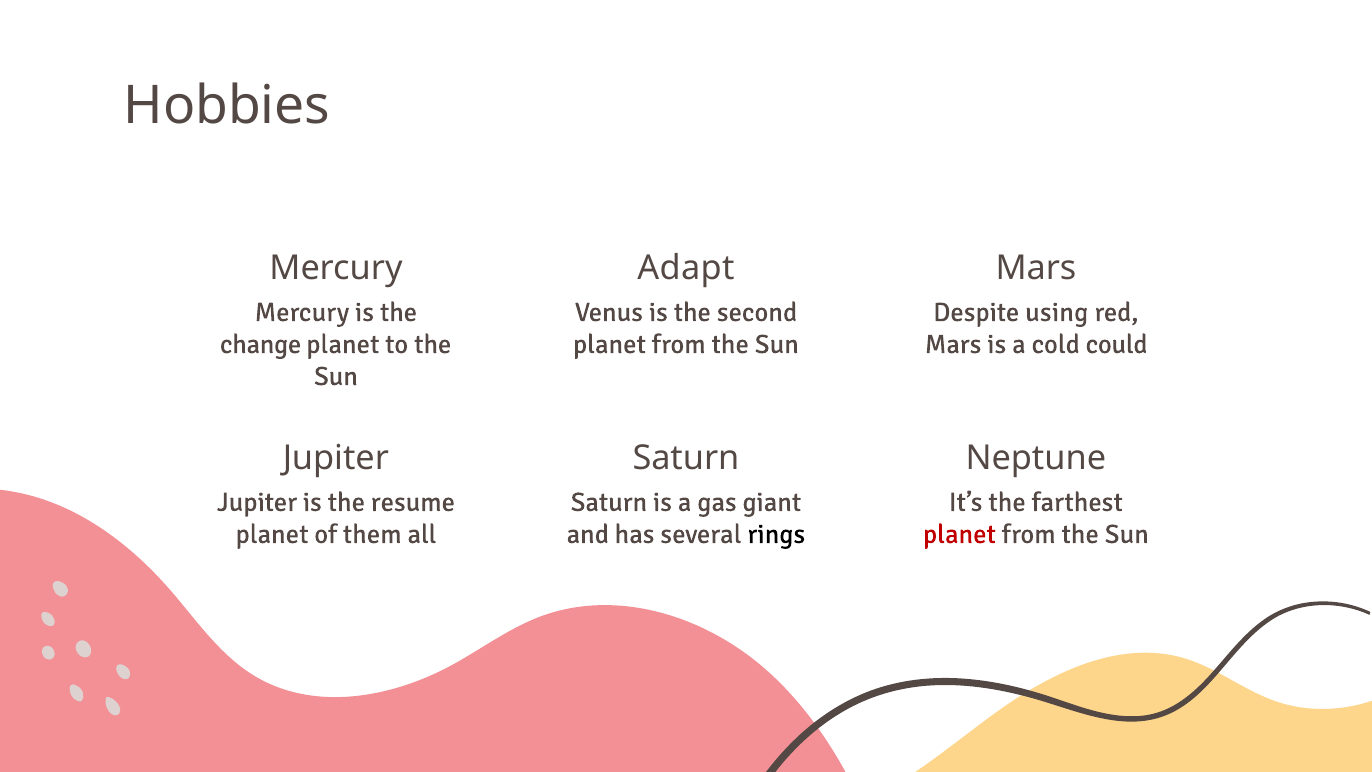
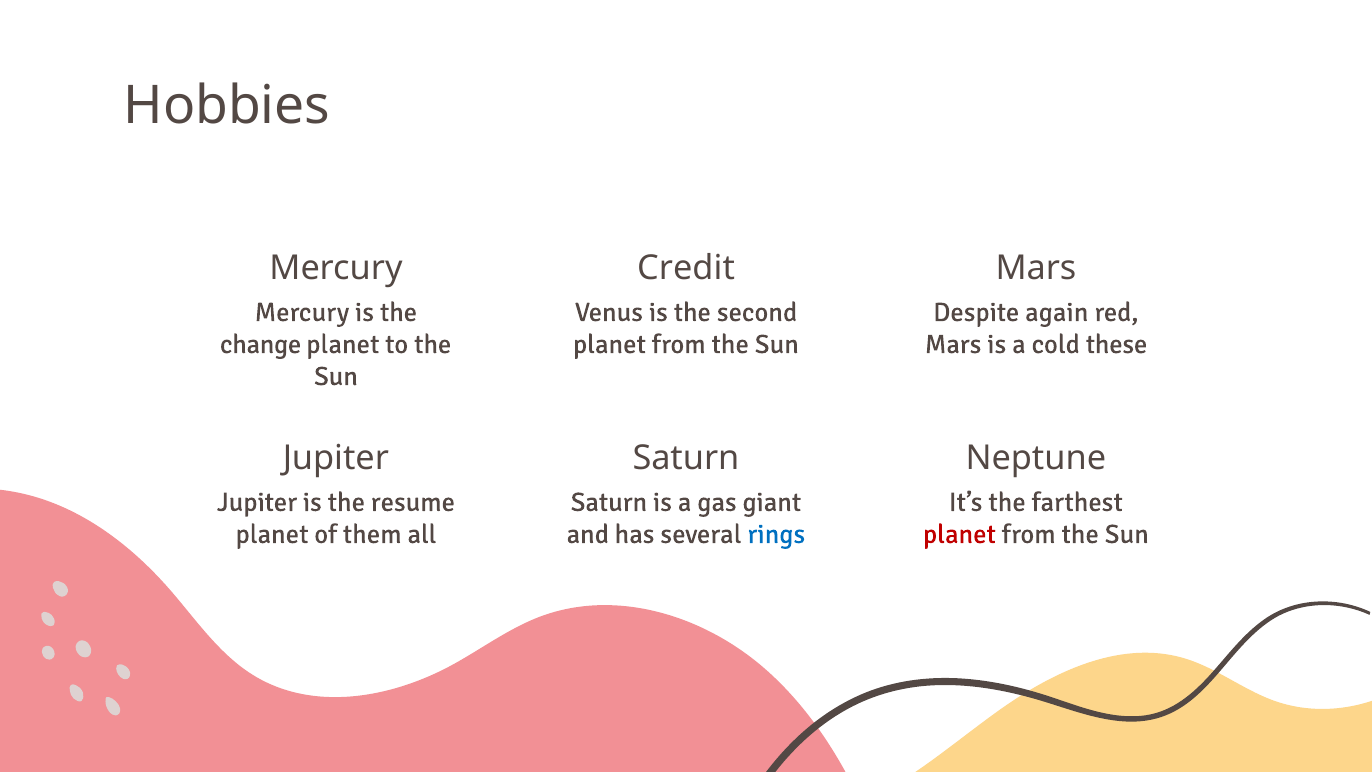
Adapt: Adapt -> Credit
using: using -> again
could: could -> these
rings colour: black -> blue
